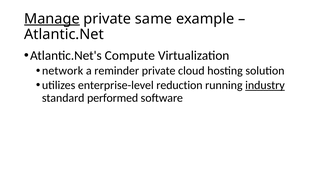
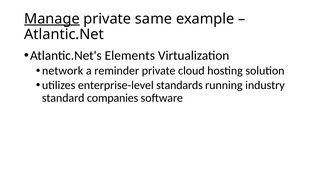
Compute: Compute -> Elements
reduction: reduction -> standards
industry underline: present -> none
performed: performed -> companies
